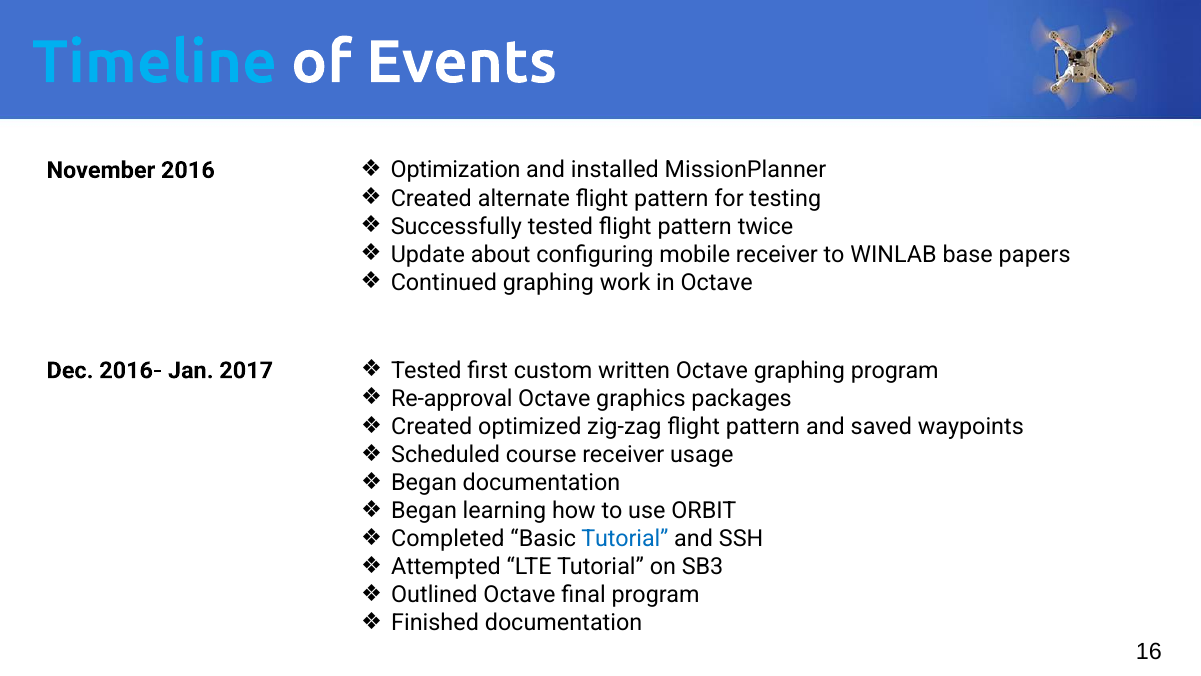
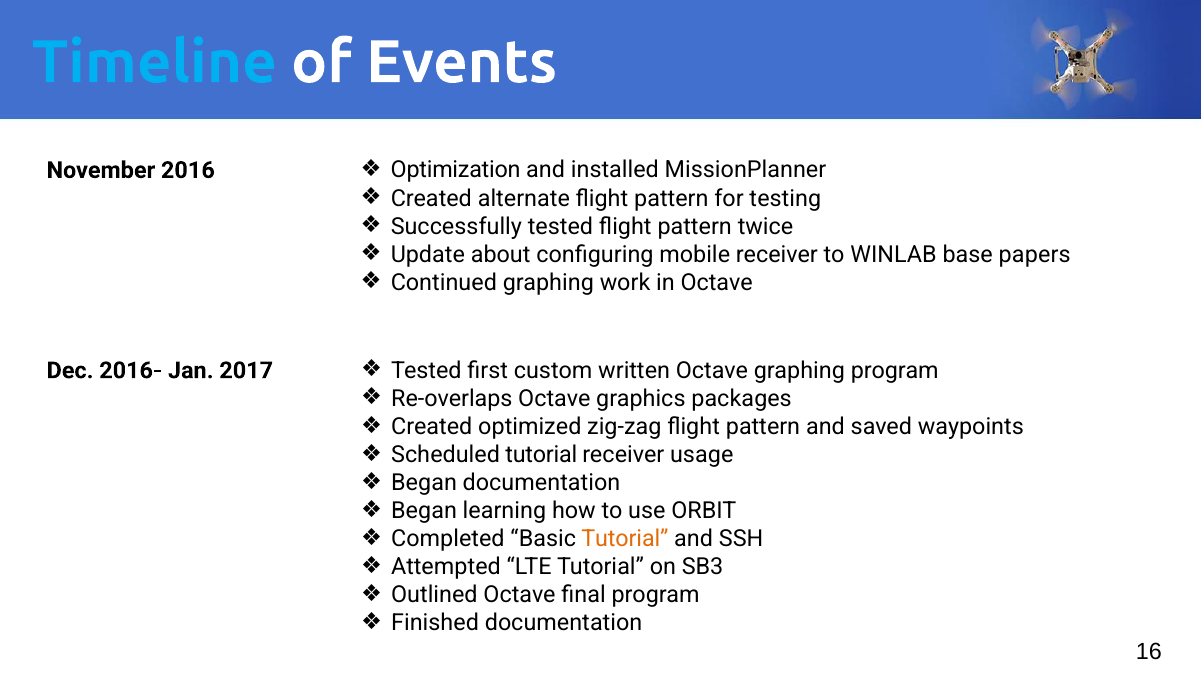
Re-approval: Re-approval -> Re-overlaps
Scheduled course: course -> tutorial
Tutorial at (625, 539) colour: blue -> orange
